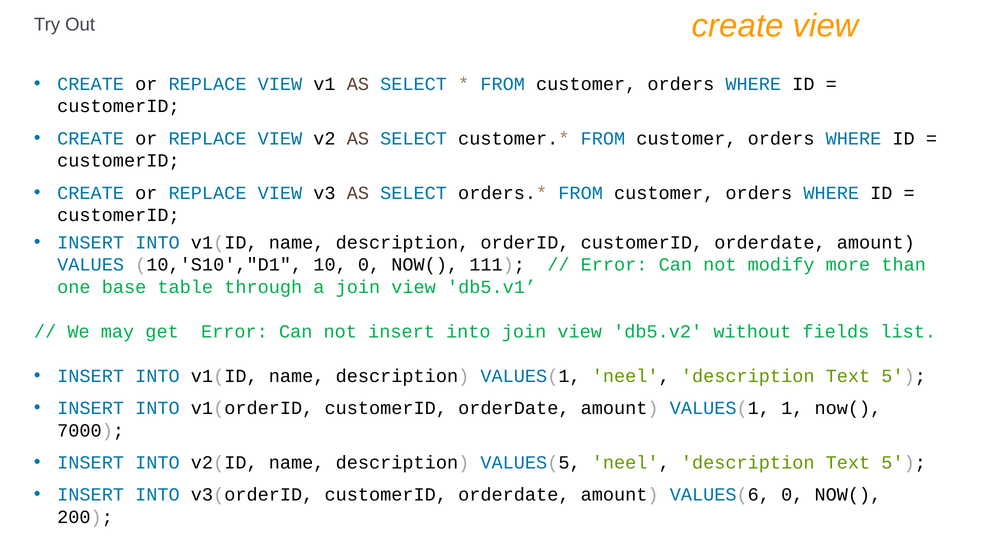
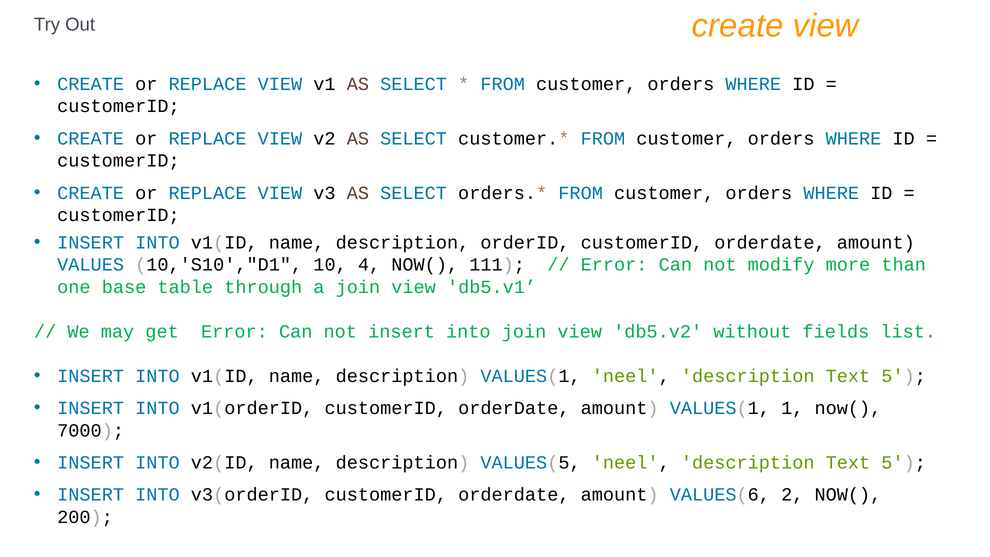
10 0: 0 -> 4
VALUES(6 0: 0 -> 2
